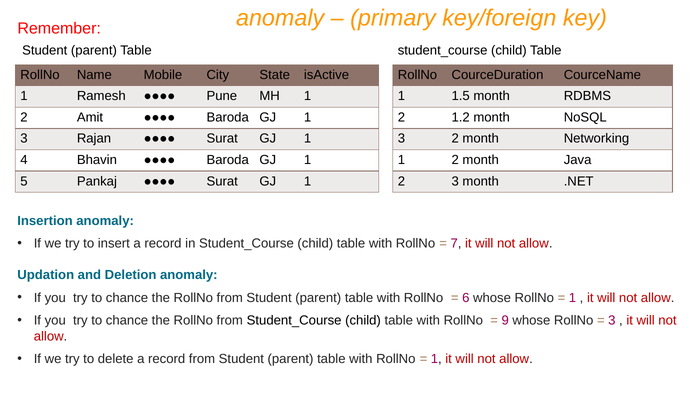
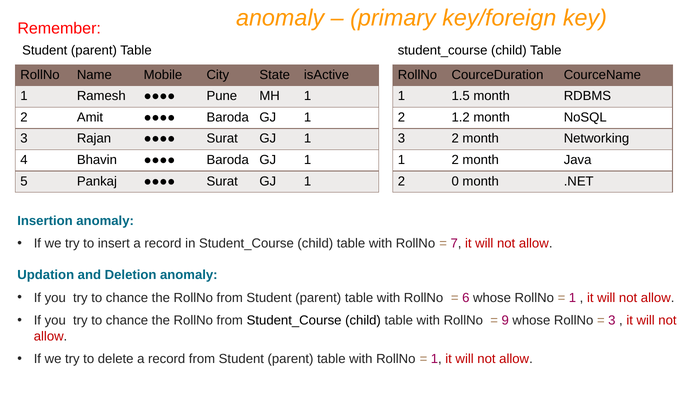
2 3: 3 -> 0
